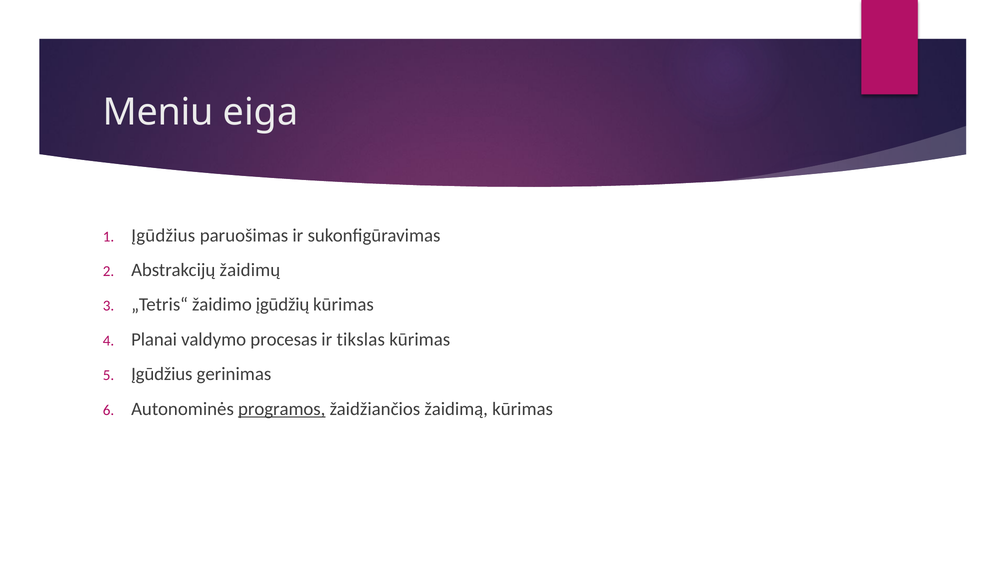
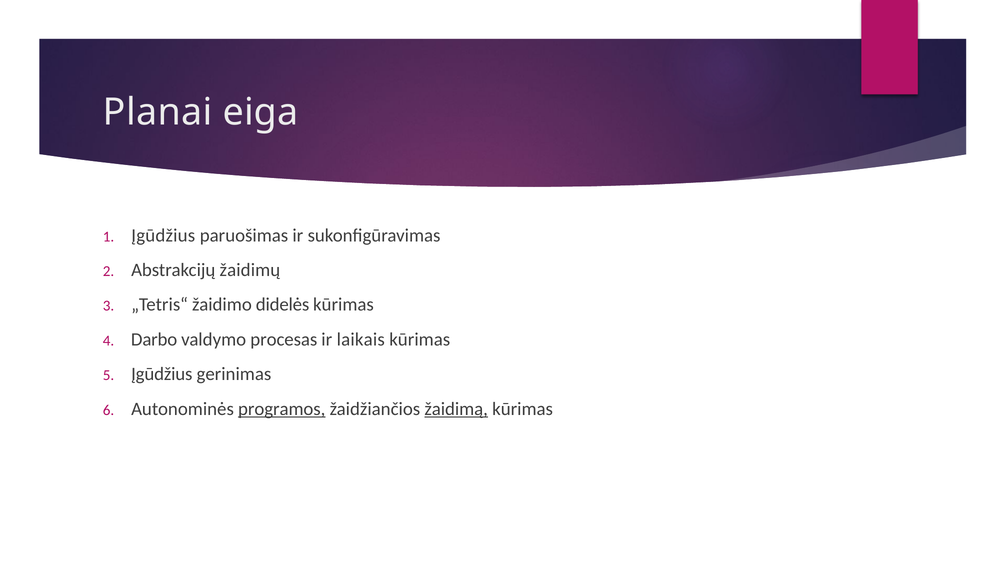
Meniu: Meniu -> Planai
įgūdžių: įgūdžių -> didelės
Planai: Planai -> Darbo
tikslas: tikslas -> laikais
žaidimą underline: none -> present
